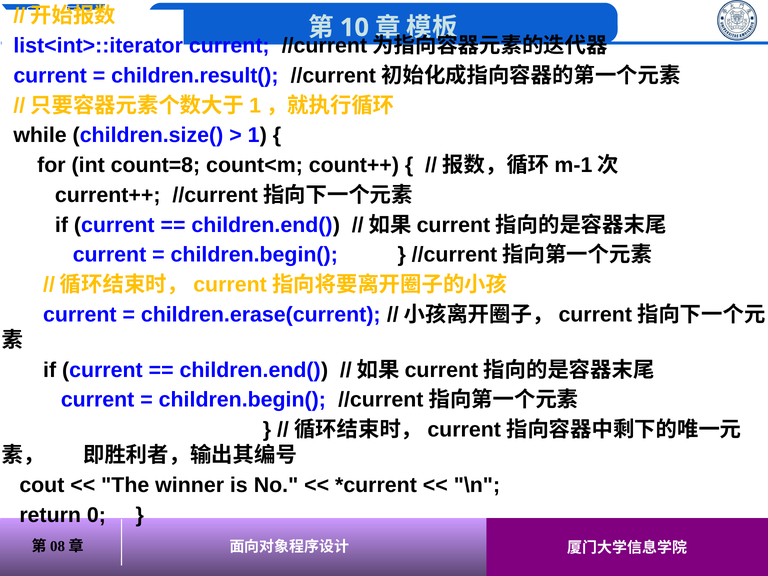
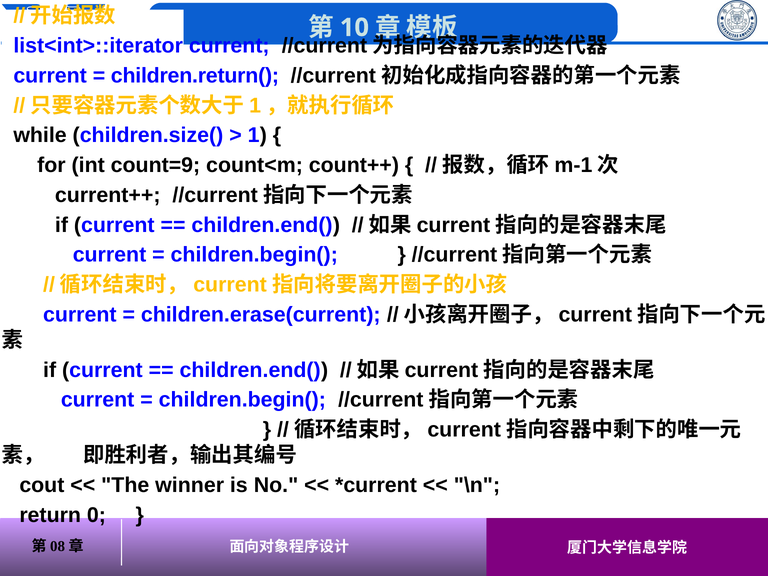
children.result(: children.result( -> children.return(
count=8: count=8 -> count=9
